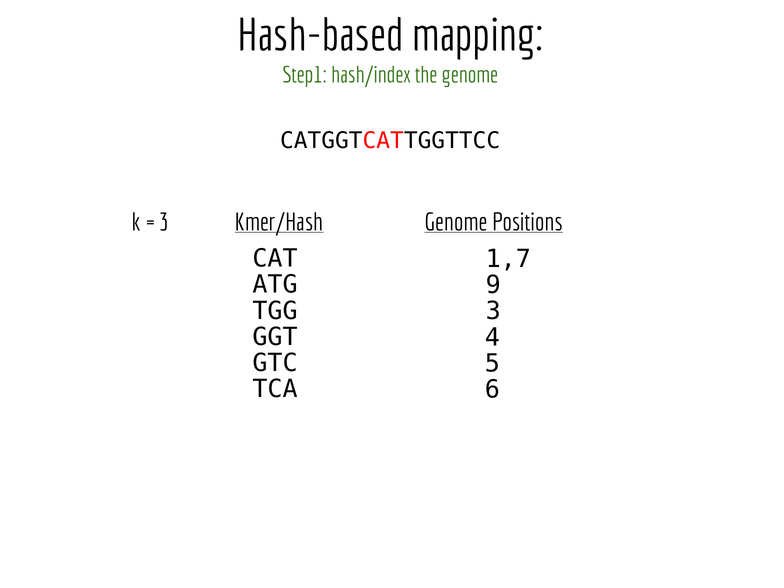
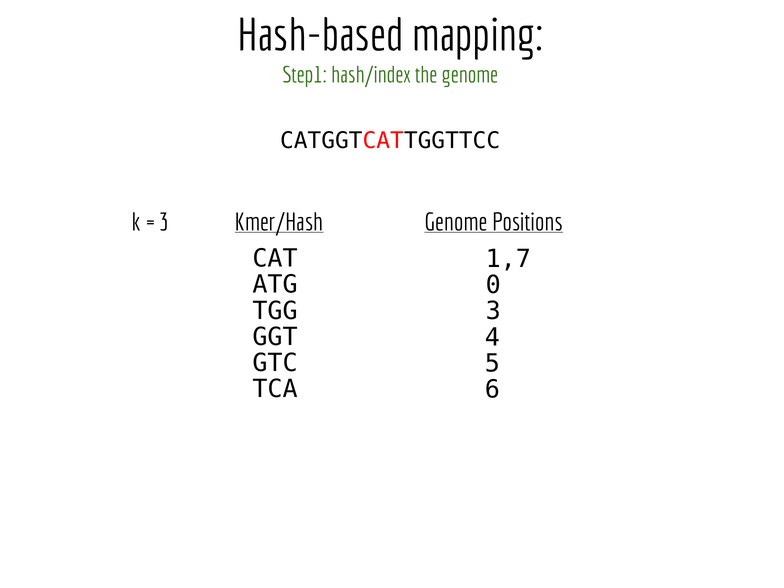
9: 9 -> 0
